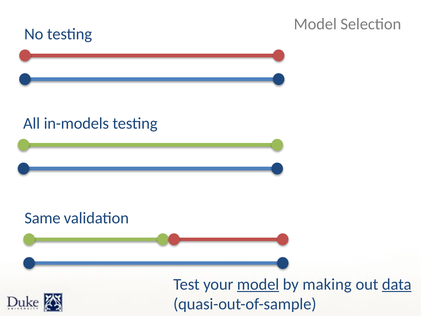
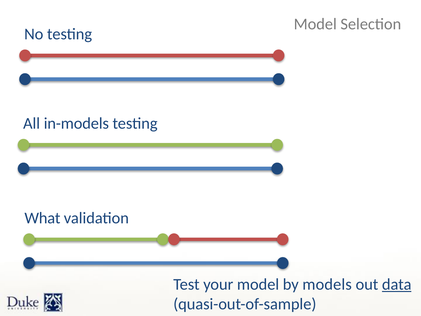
Same: Same -> What
model at (258, 284) underline: present -> none
making: making -> models
